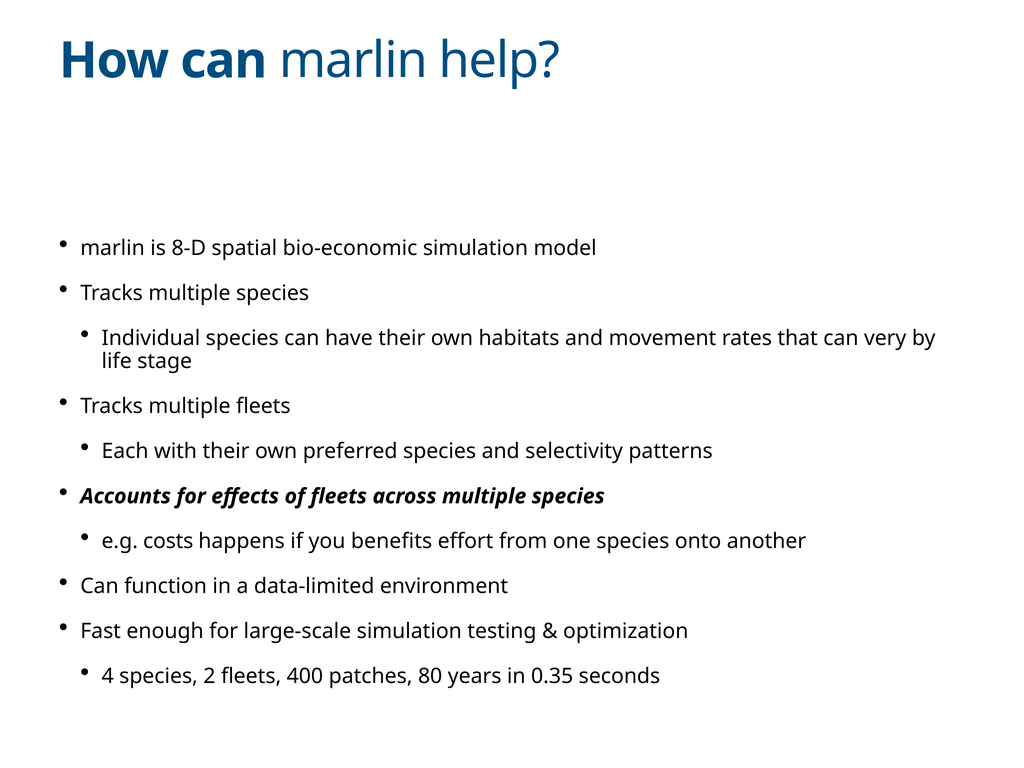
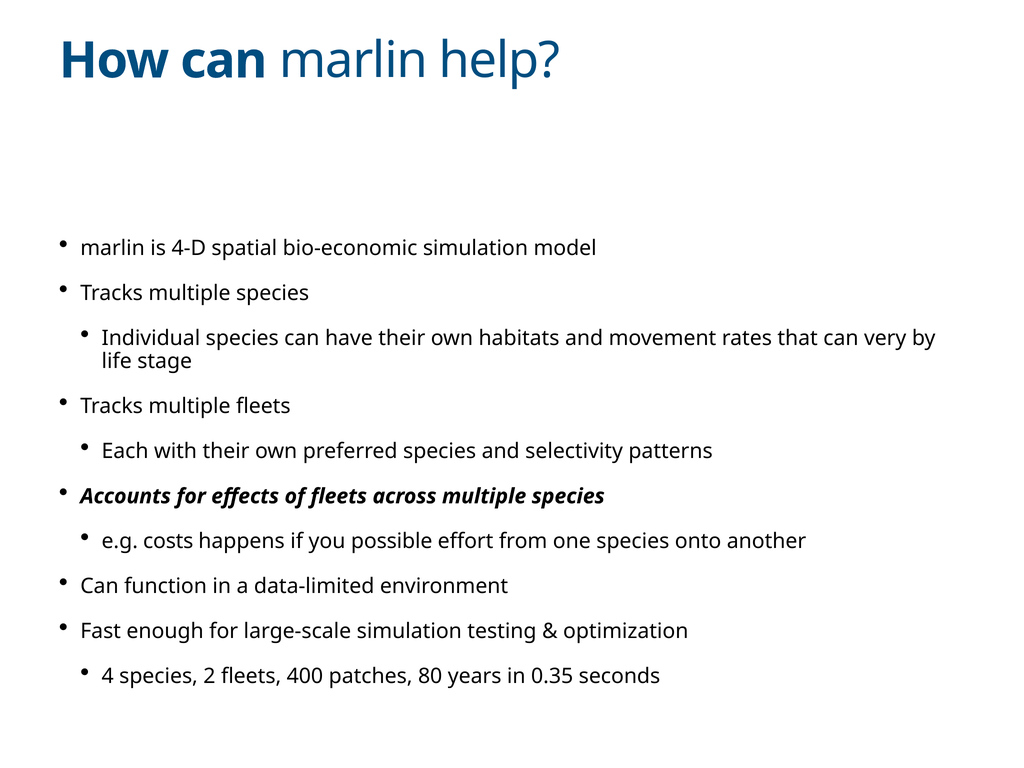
8-D: 8-D -> 4-D
benefits: benefits -> possible
